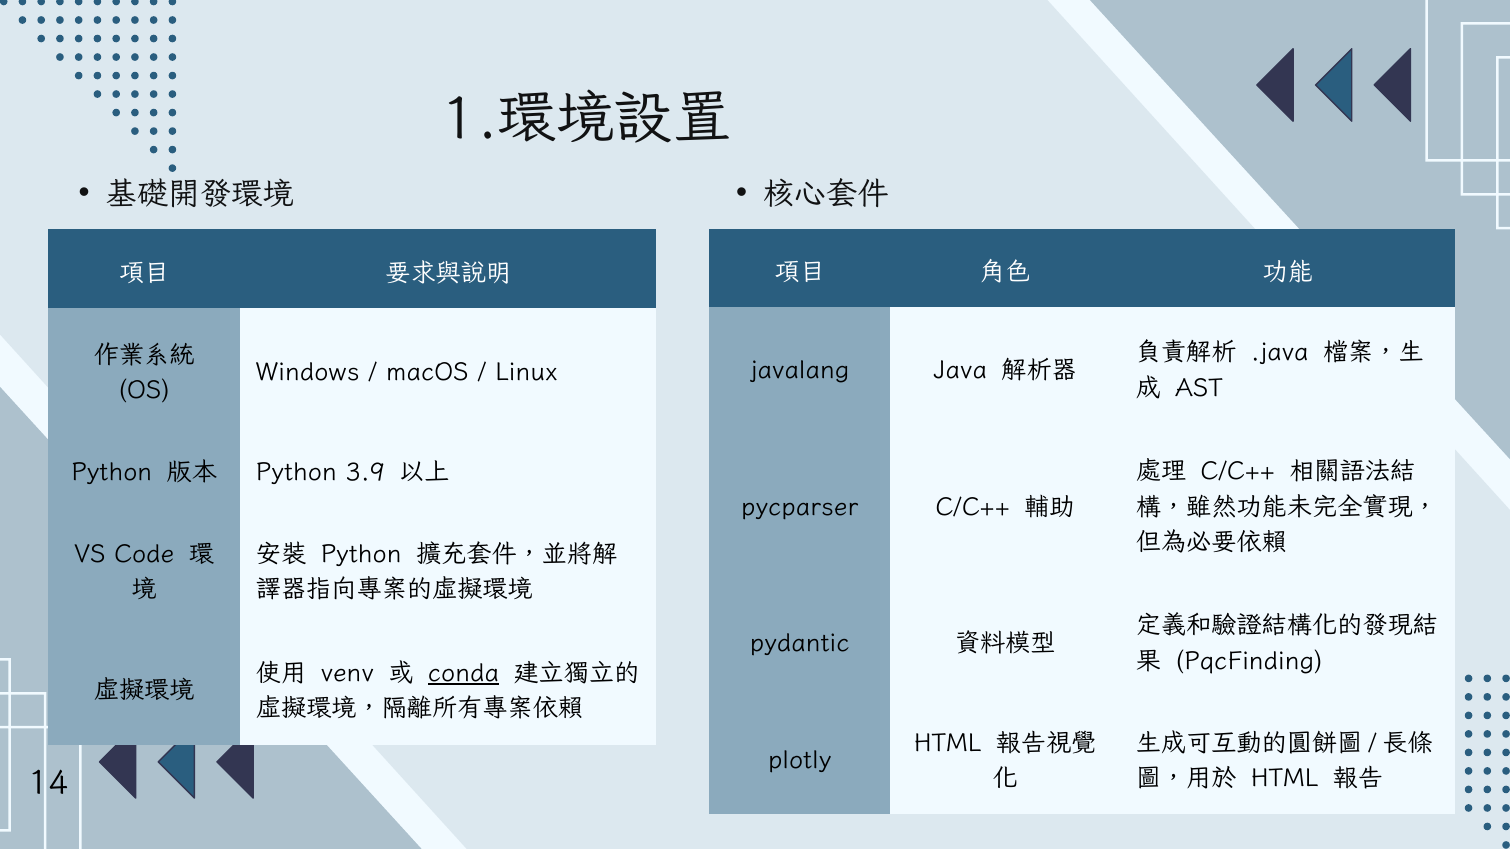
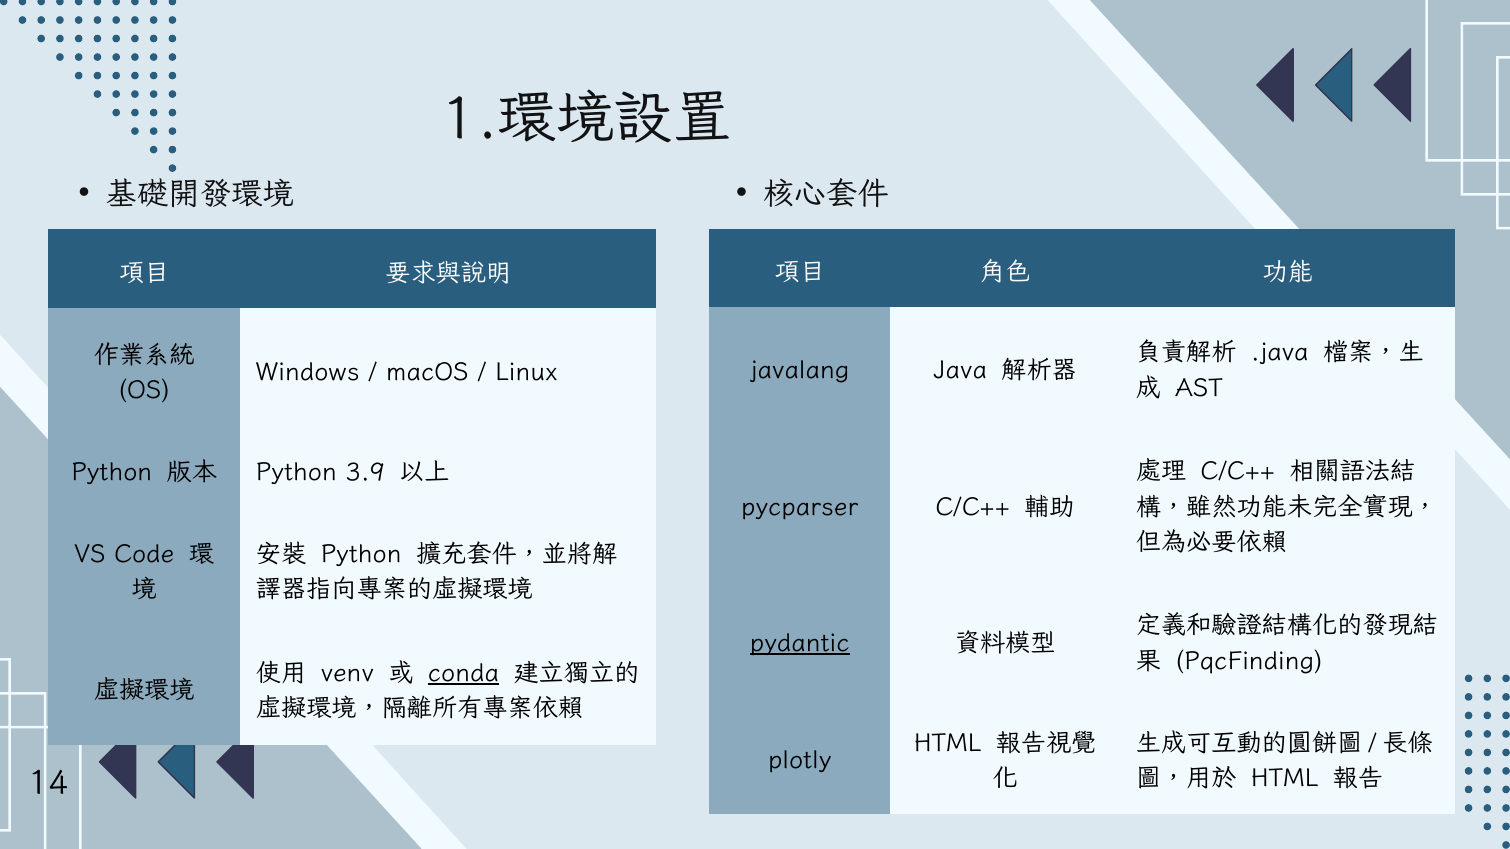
pydantic underline: none -> present
